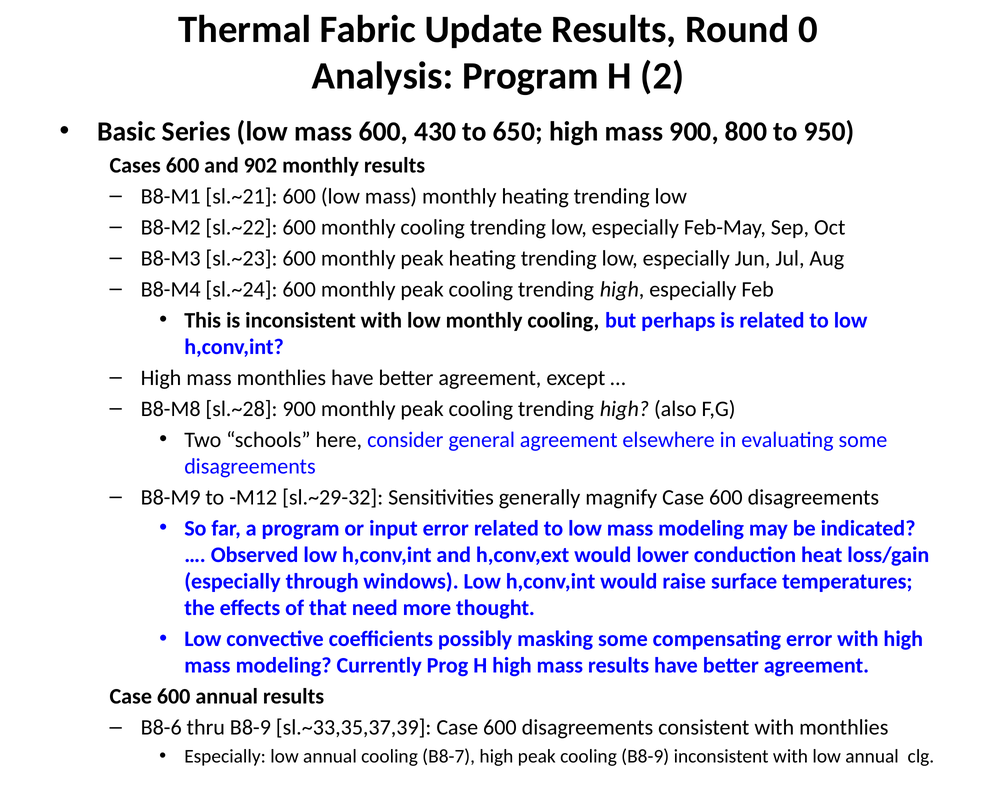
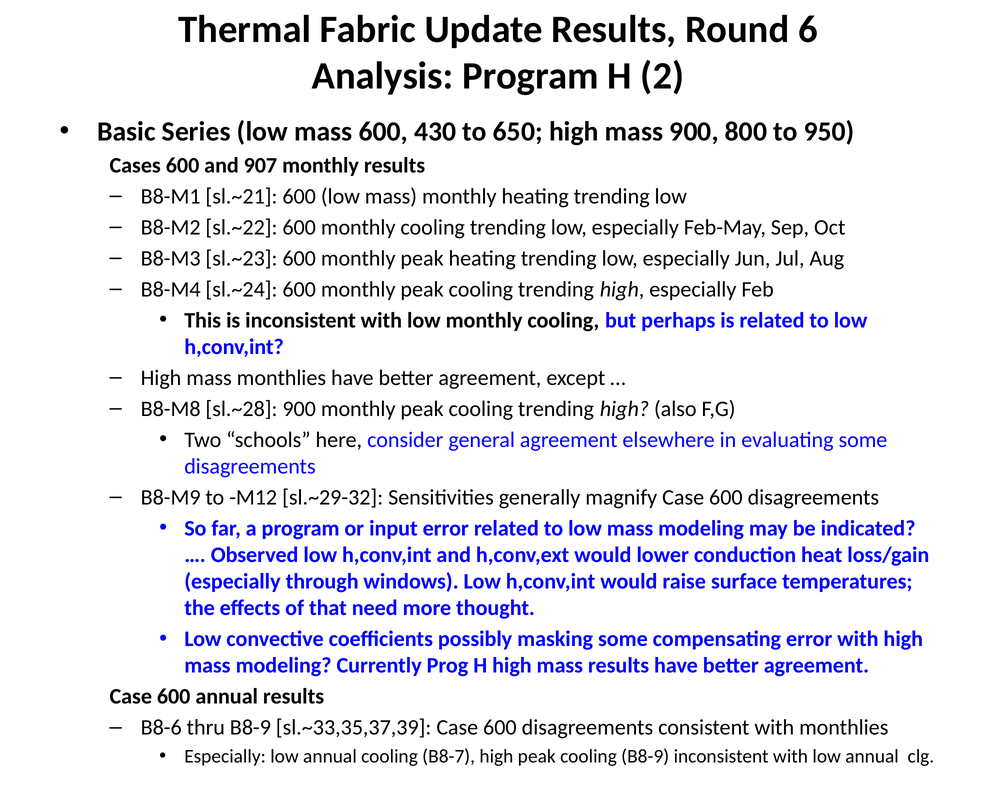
0: 0 -> 6
902: 902 -> 907
